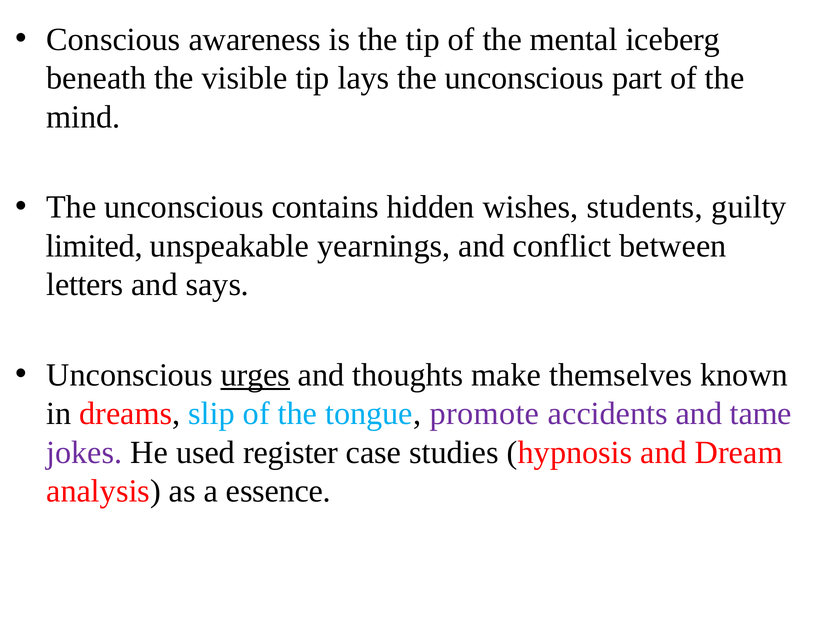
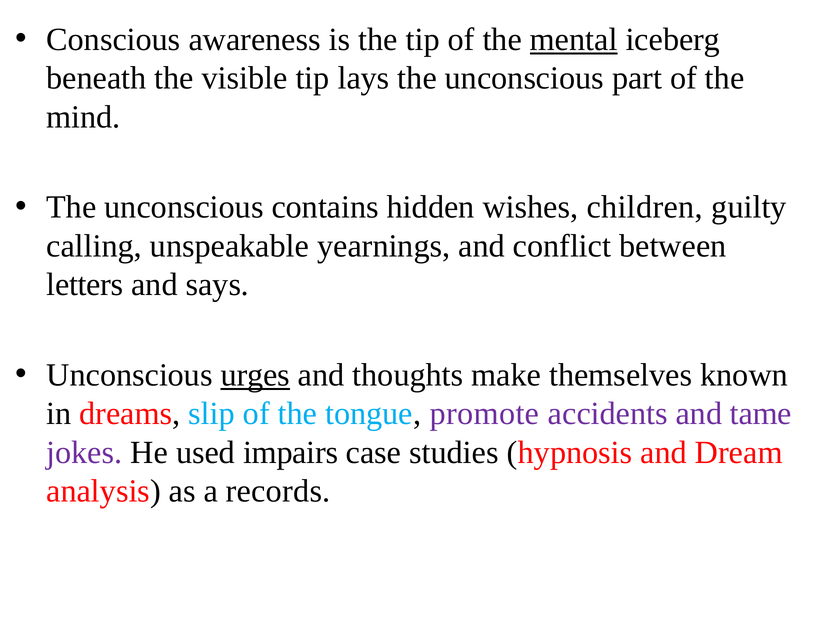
mental underline: none -> present
students: students -> children
limited: limited -> calling
register: register -> impairs
essence: essence -> records
